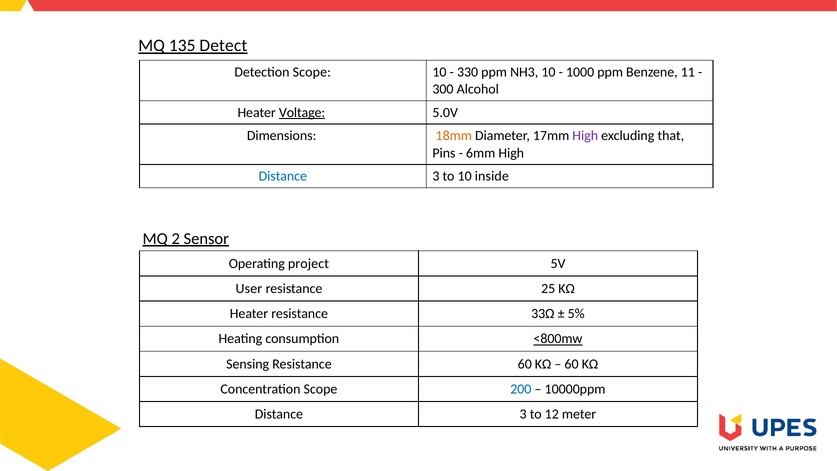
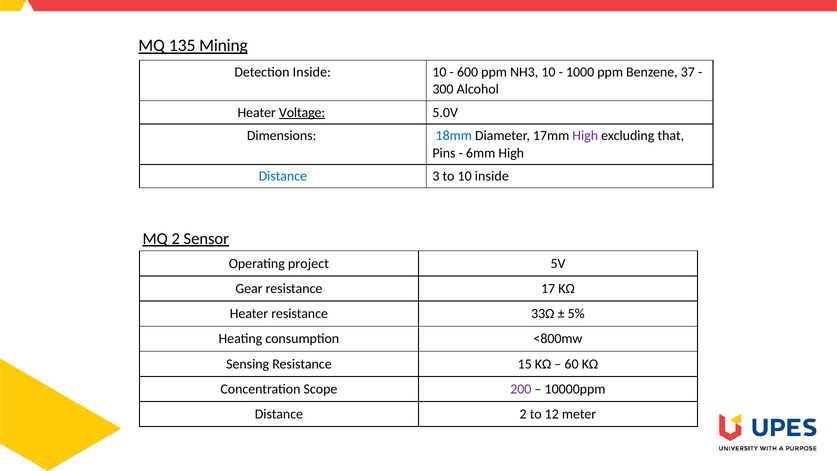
Detect: Detect -> Mining
Detection Scope: Scope -> Inside
330: 330 -> 600
11: 11 -> 37
18mm colour: orange -> blue
User: User -> Gear
25: 25 -> 17
<800mw underline: present -> none
Resistance 60: 60 -> 15
200 colour: blue -> purple
3 at (523, 414): 3 -> 2
